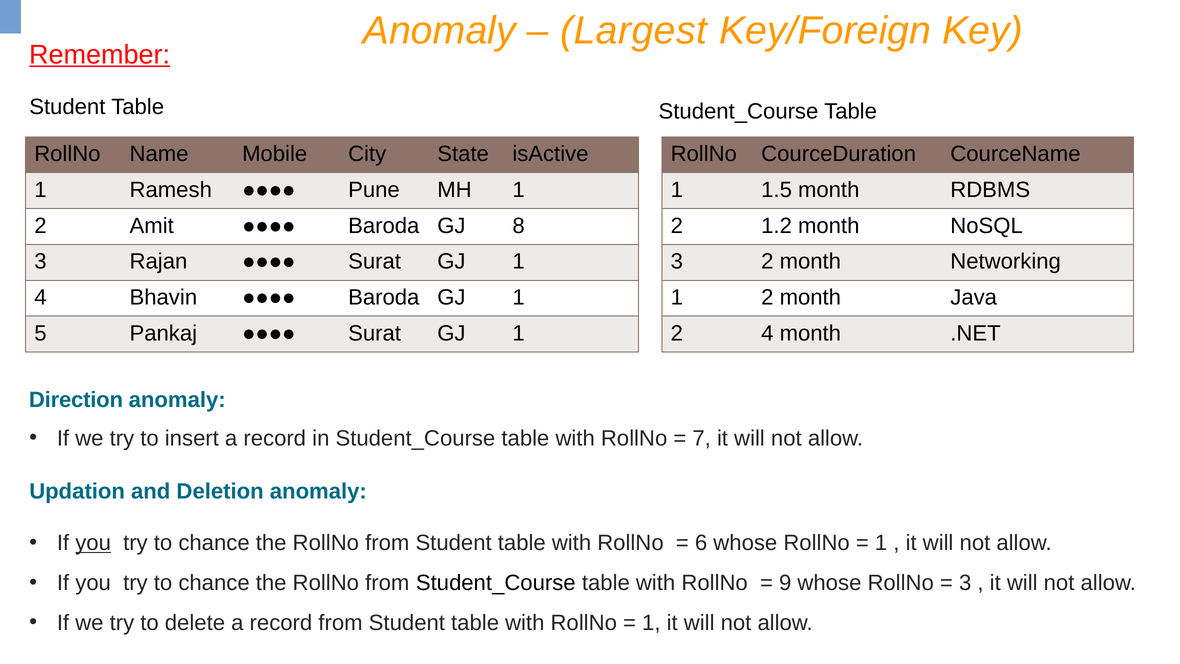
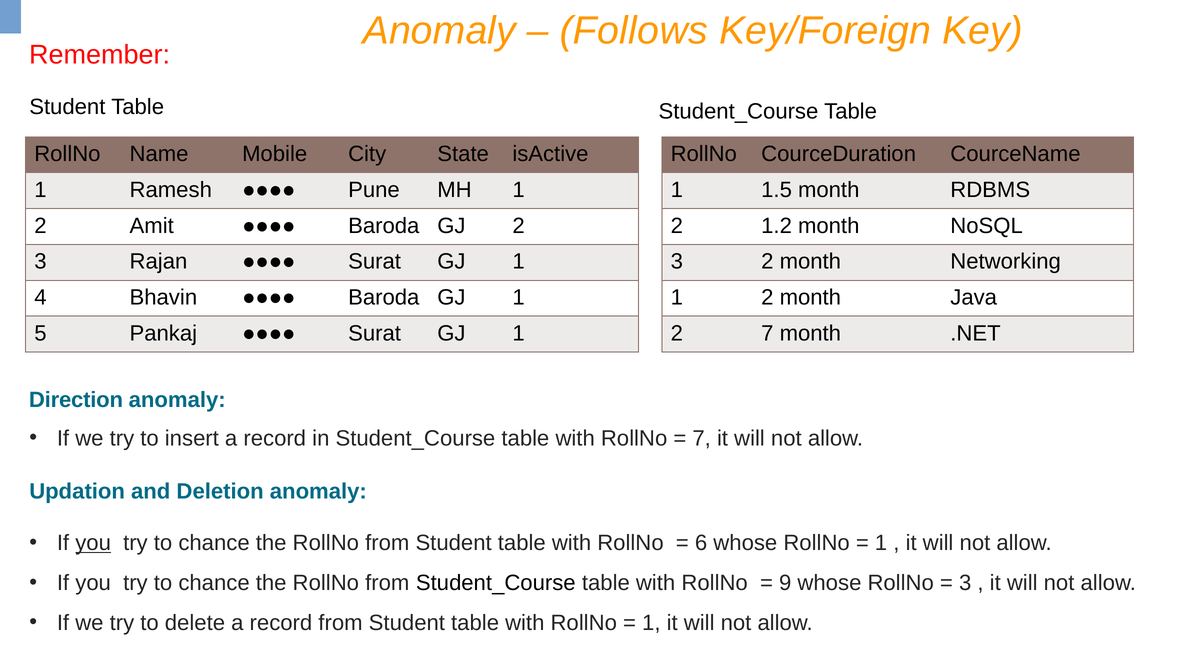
Largest: Largest -> Follows
Remember underline: present -> none
GJ 8: 8 -> 2
2 4: 4 -> 7
